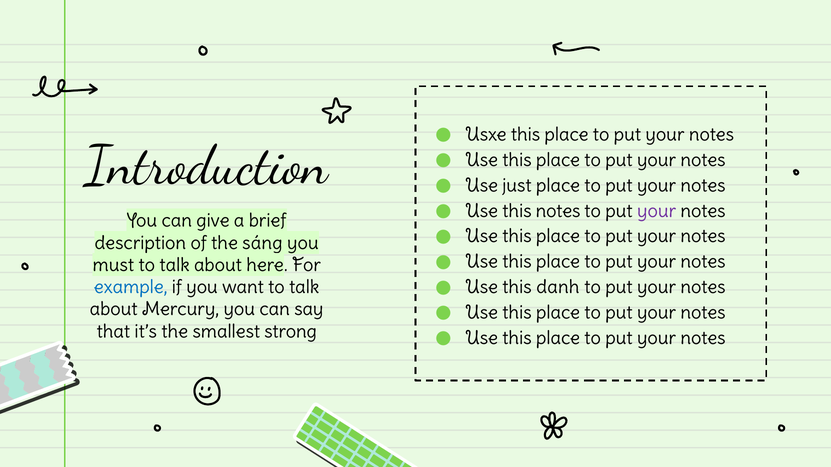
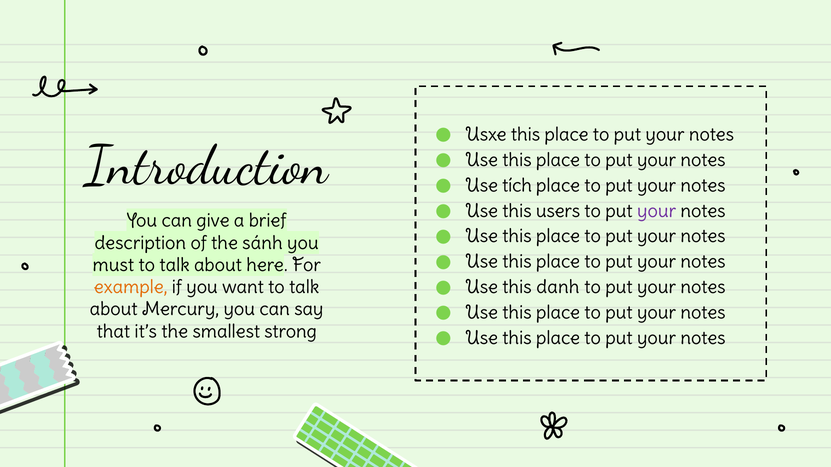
just: just -> tích
this notes: notes -> users
sáng: sáng -> sánh
example colour: blue -> orange
